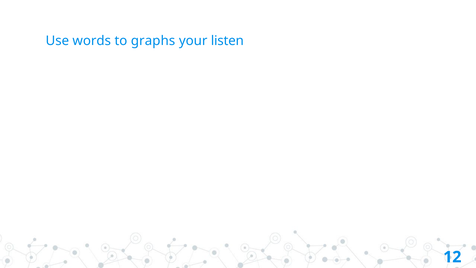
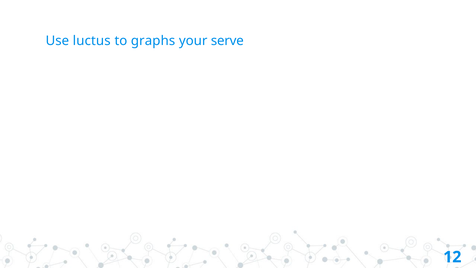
words: words -> luctus
listen: listen -> serve
